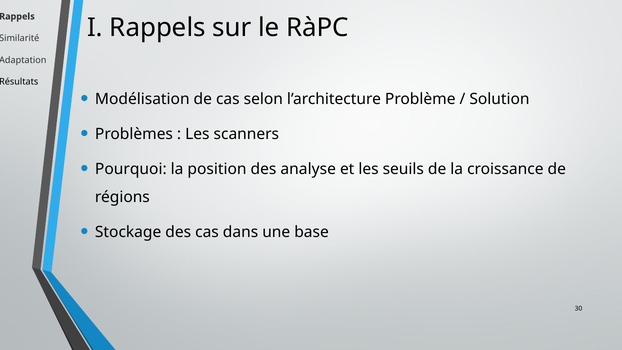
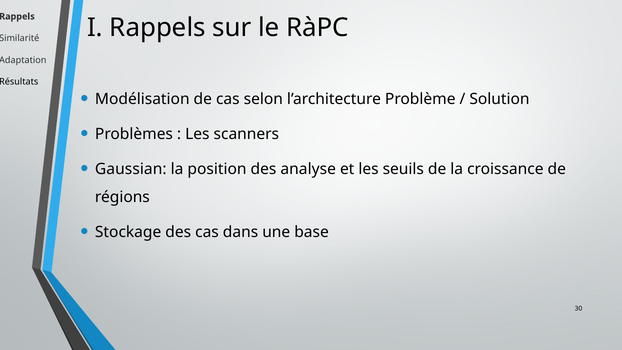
Pourquoi: Pourquoi -> Gaussian
